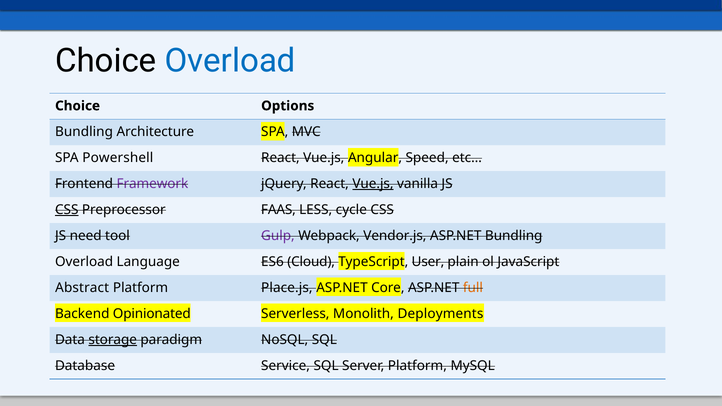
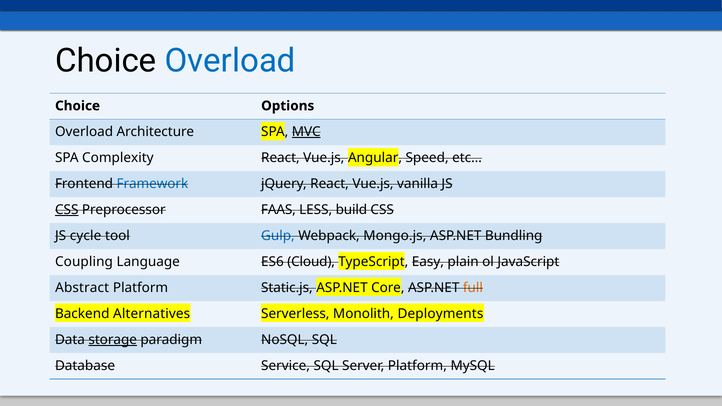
Bundling at (84, 132): Bundling -> Overload
MVC underline: none -> present
Powershell: Powershell -> Complexity
Framework colour: purple -> blue
Vue.js at (373, 184) underline: present -> none
cycle: cycle -> build
need: need -> cycle
Gulp colour: purple -> blue
Vendor.js: Vendor.js -> Mongo.js
Overload at (84, 262): Overload -> Coupling
User: User -> Easy
Place.js: Place.js -> Static.js
Opinionated: Opinionated -> Alternatives
